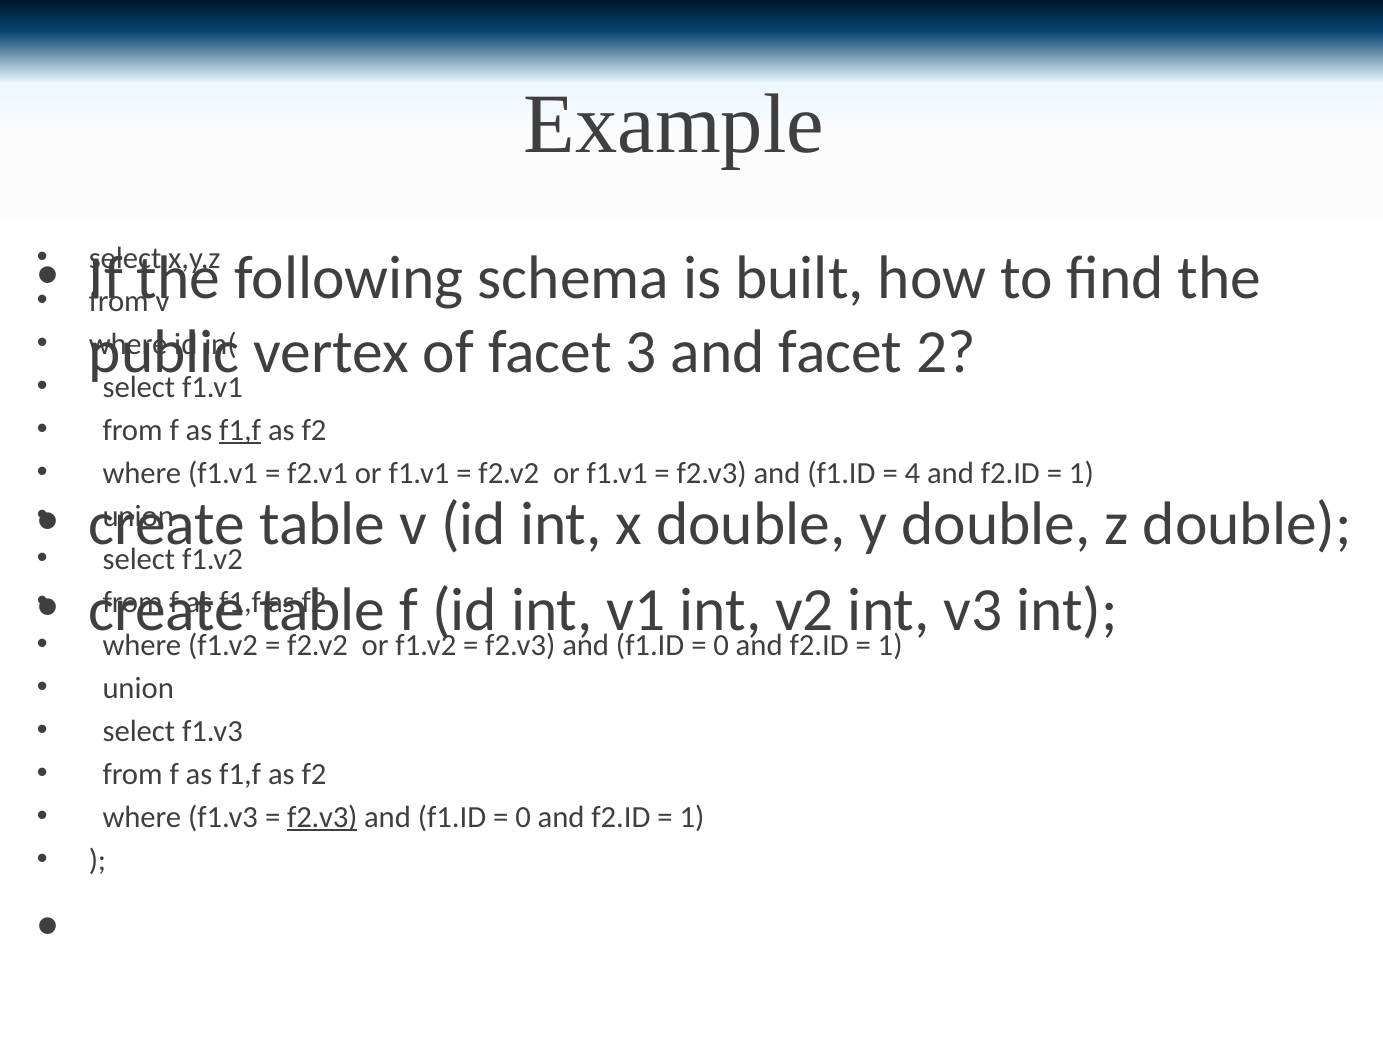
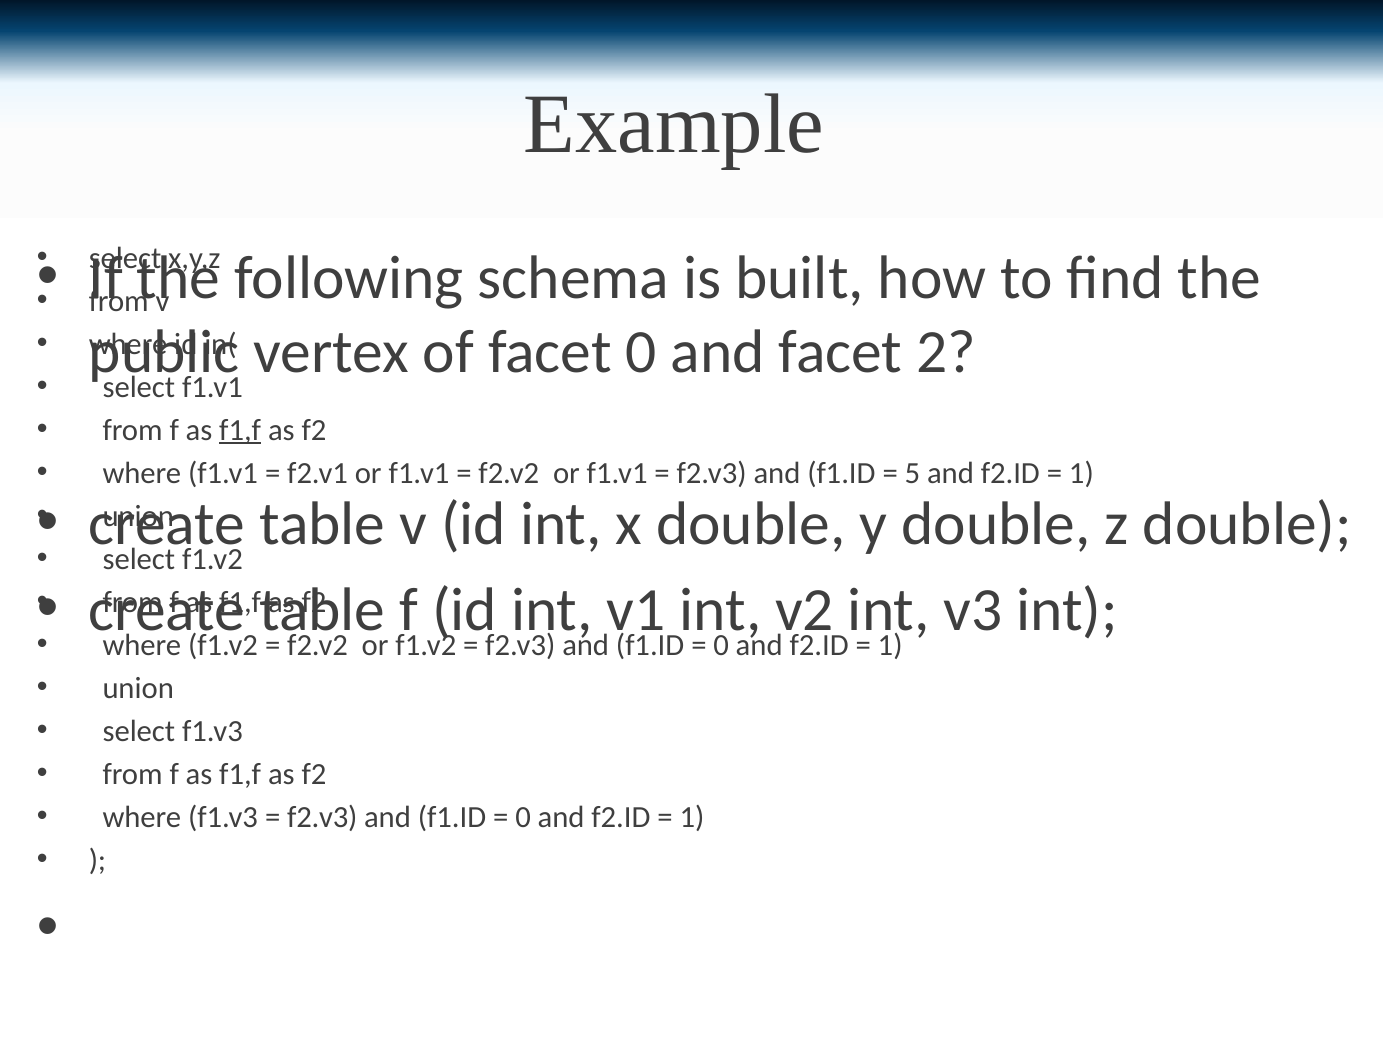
facet 3: 3 -> 0
4: 4 -> 5
f2.v3 at (322, 817) underline: present -> none
